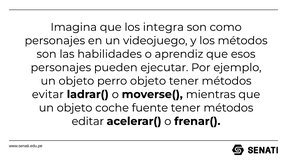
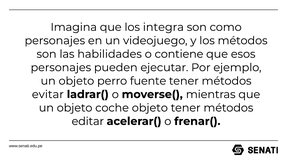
aprendiz: aprendiz -> contiene
perro objeto: objeto -> fuente
coche fuente: fuente -> objeto
